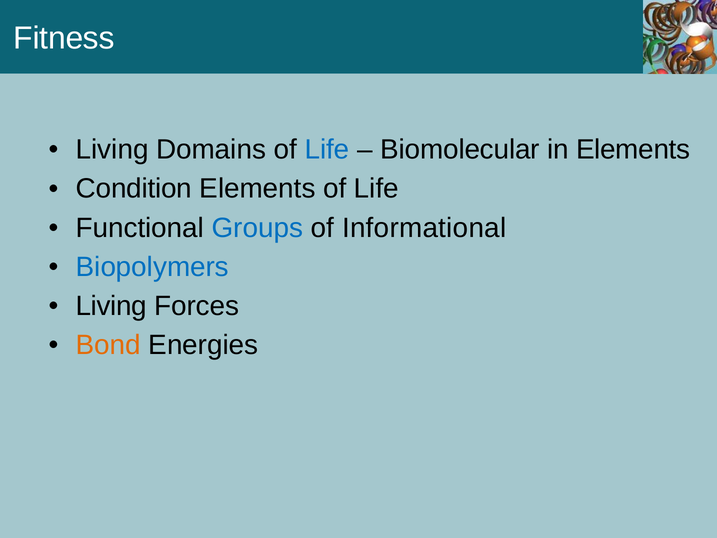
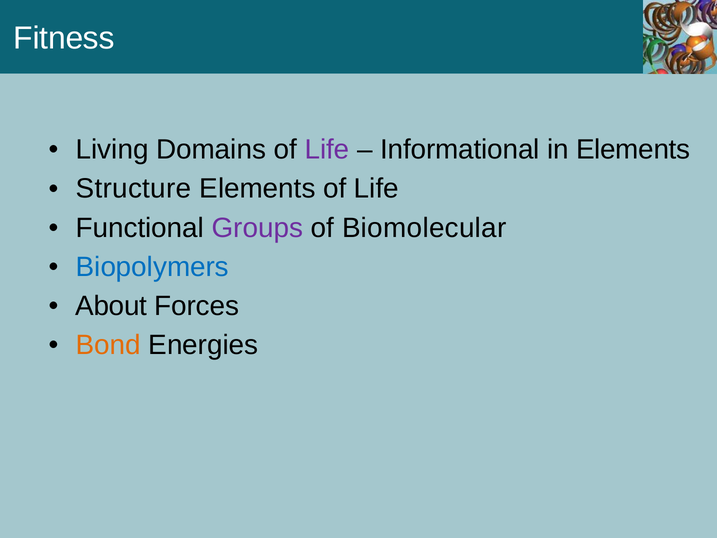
Life at (327, 150) colour: blue -> purple
Biomolecular: Biomolecular -> Informational
Condition: Condition -> Structure
Groups colour: blue -> purple
Informational: Informational -> Biomolecular
Living at (111, 306): Living -> About
